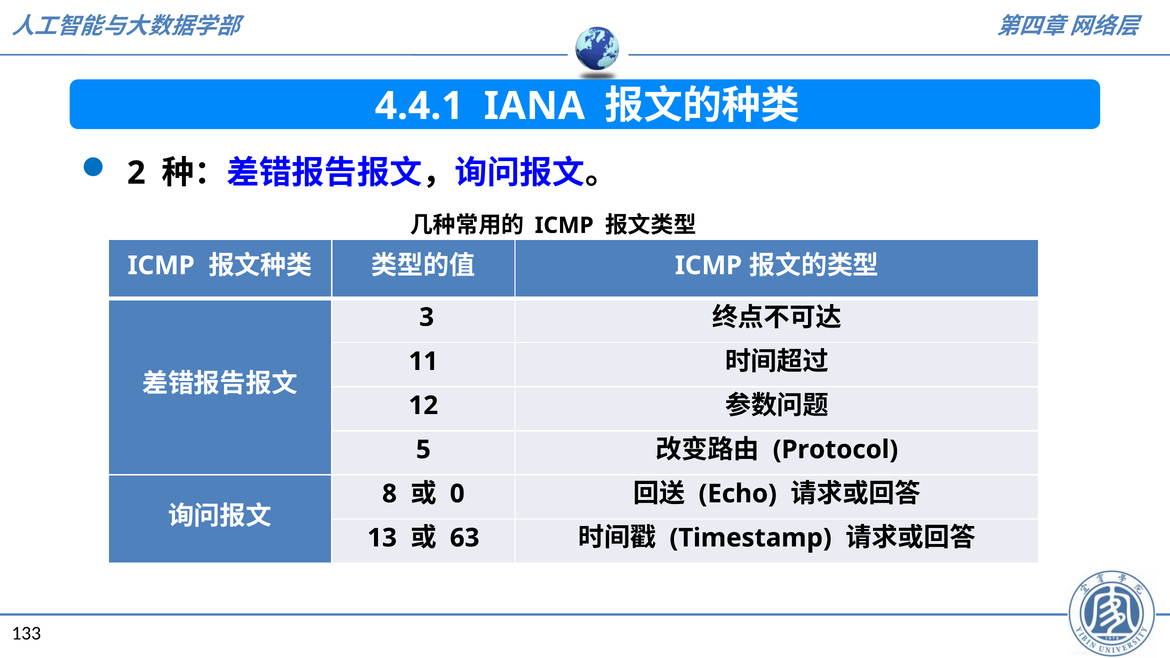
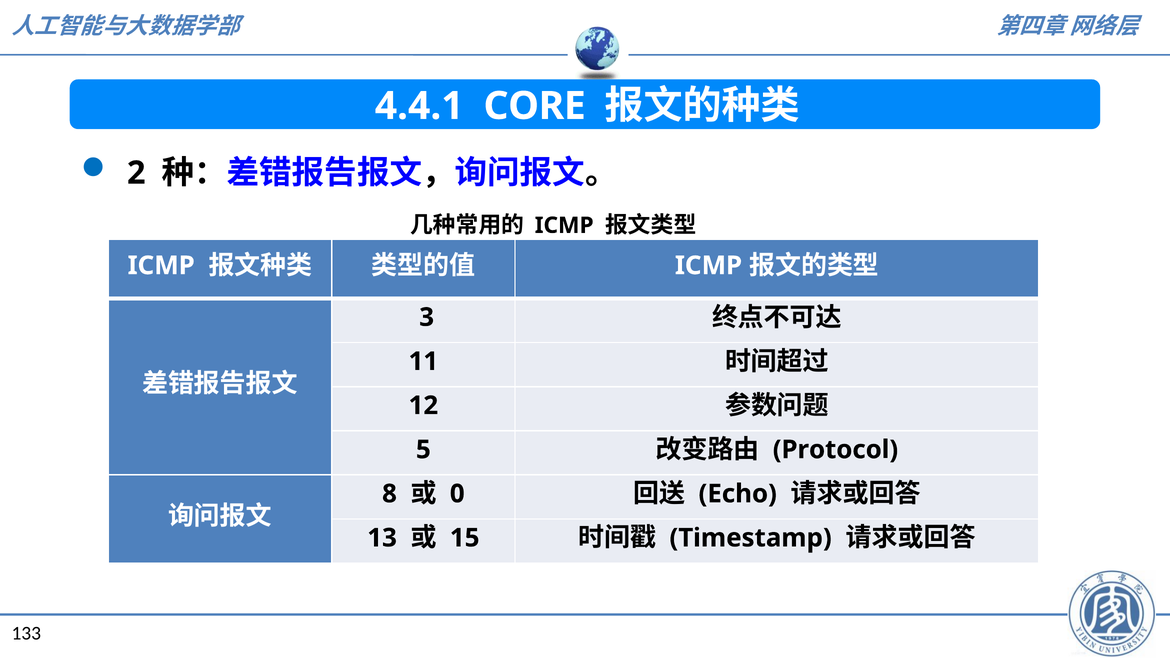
IANA: IANA -> CORE
63: 63 -> 15
